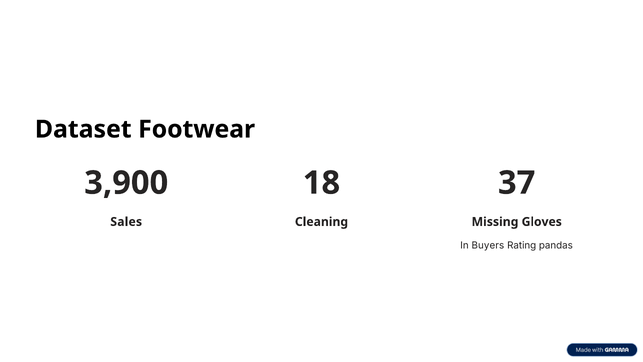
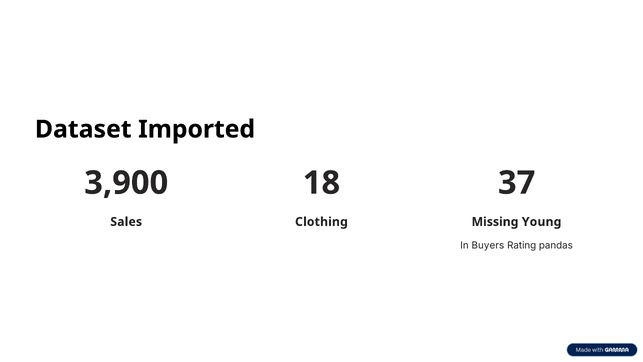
Footwear: Footwear -> Imported
Cleaning: Cleaning -> Clothing
Gloves: Gloves -> Young
